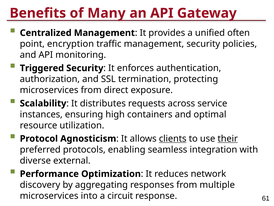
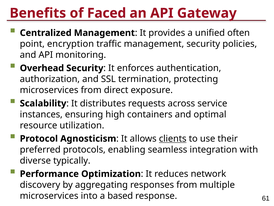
Many: Many -> Faced
Triggered: Triggered -> Overhead
their underline: present -> none
external: external -> typically
circuit: circuit -> based
